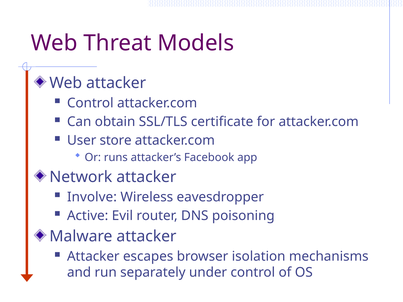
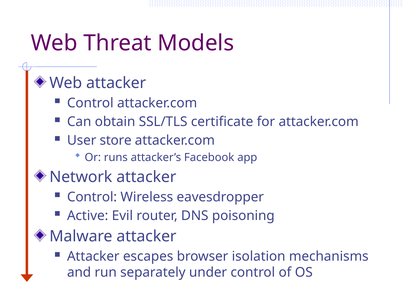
Involve at (92, 197): Involve -> Control
